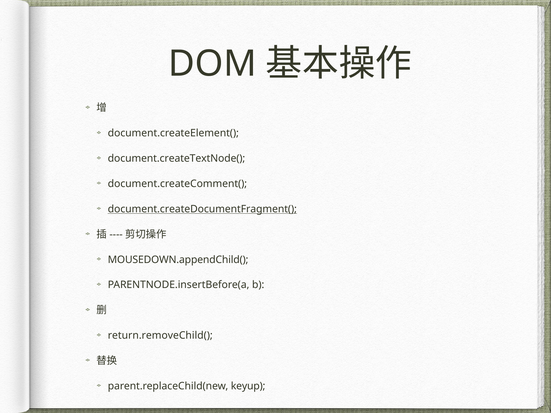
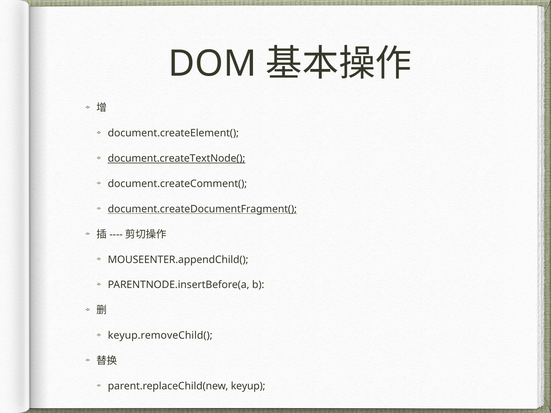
document.createTextNode( underline: none -> present
MOUSEDOWN.appendChild(: MOUSEDOWN.appendChild( -> MOUSEENTER.appendChild(
return.removeChild(: return.removeChild( -> keyup.removeChild(
